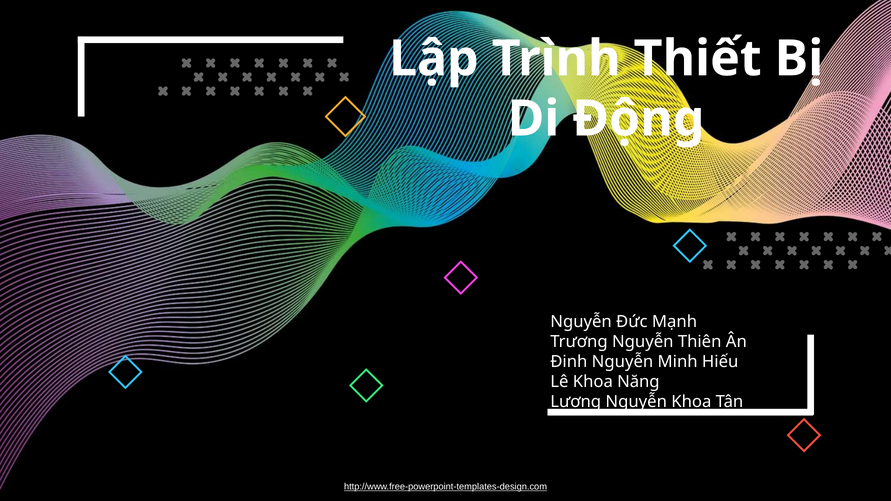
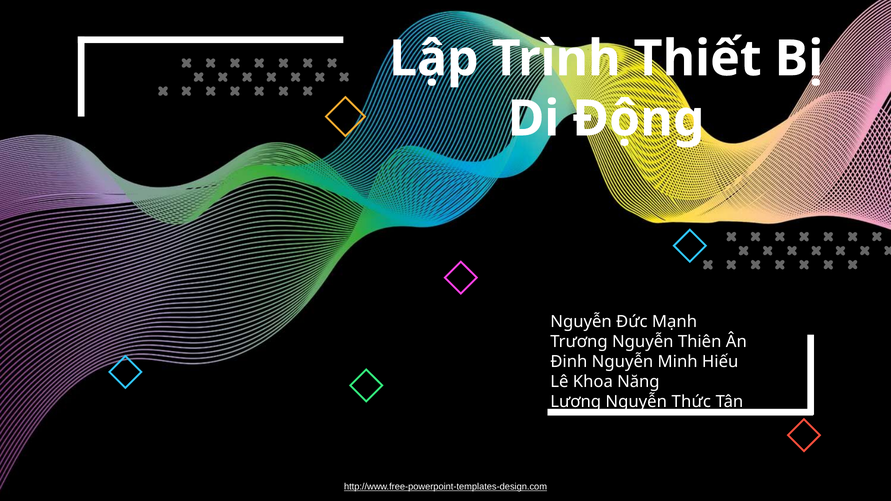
Nguyễn Khoa: Khoa -> Thức
